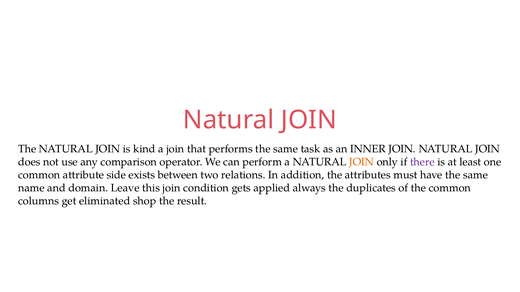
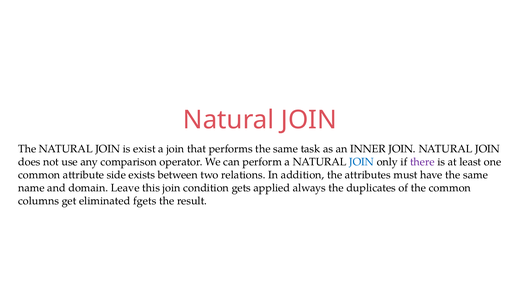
kind: kind -> exist
JOIN at (362, 162) colour: orange -> blue
shop: shop -> fgets
